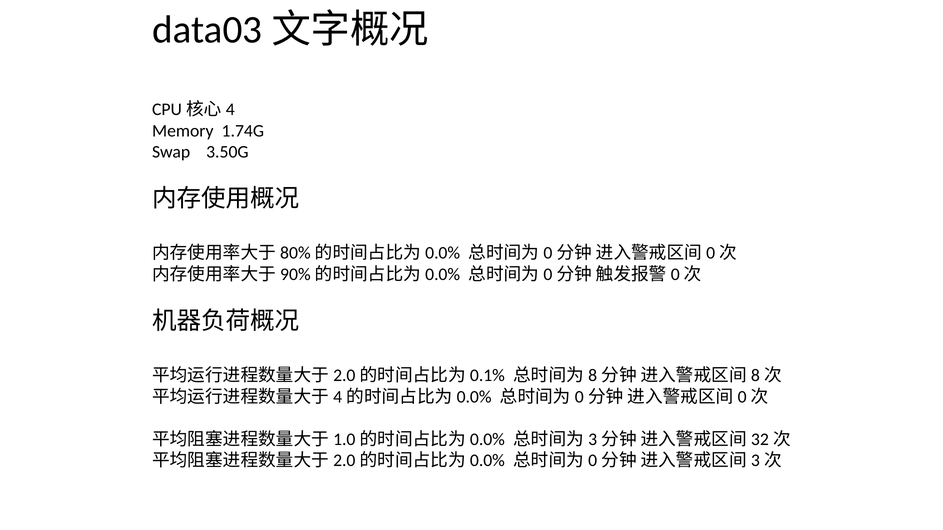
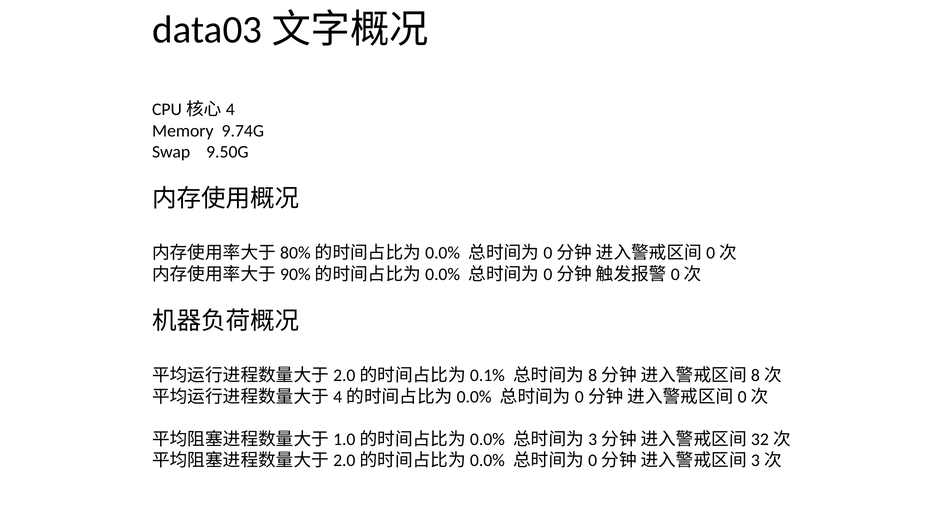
1.74G: 1.74G -> 9.74G
3.50G: 3.50G -> 9.50G
